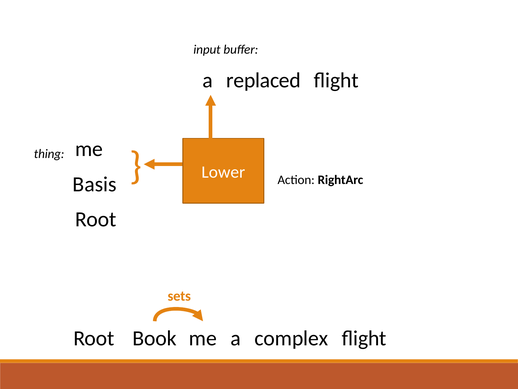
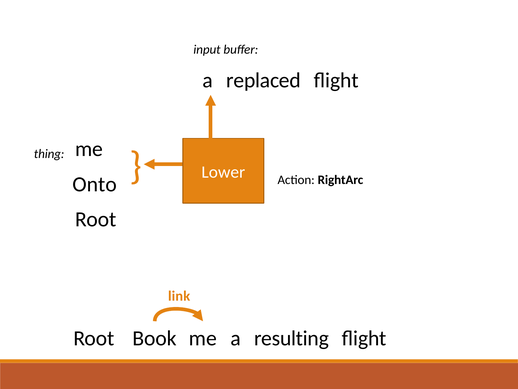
Basis: Basis -> Onto
sets: sets -> link
complex: complex -> resulting
